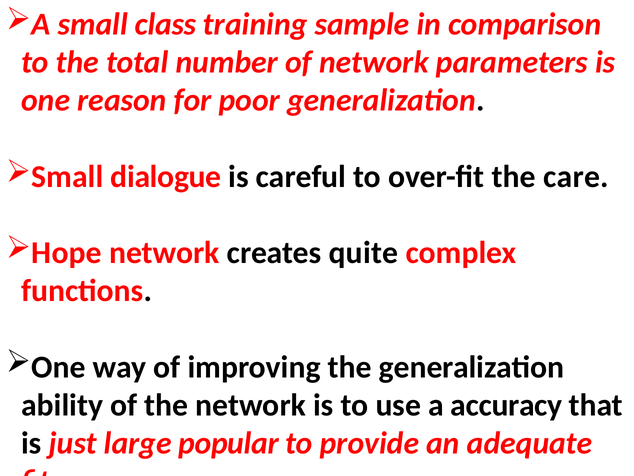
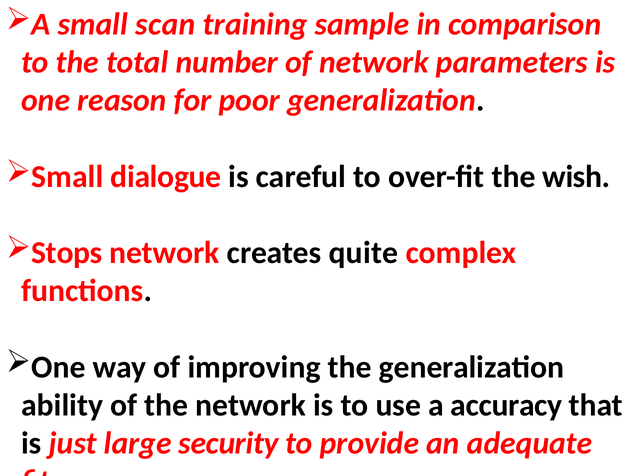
class: class -> scan
care: care -> wish
Hope: Hope -> Stops
popular: popular -> security
